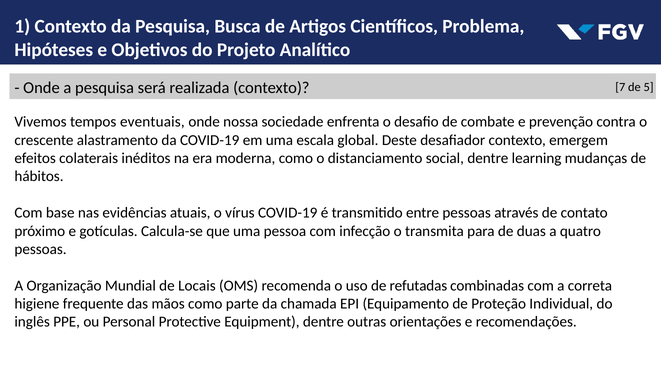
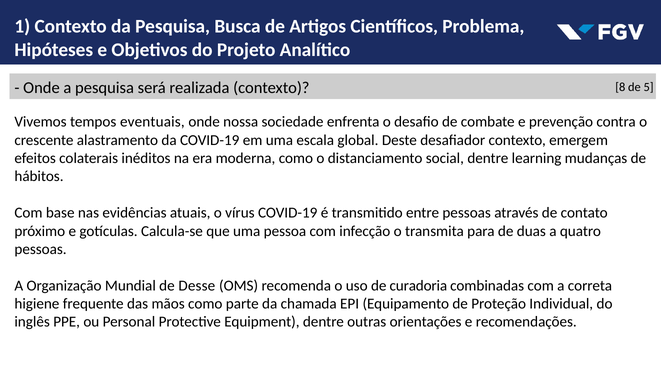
7: 7 -> 8
Locais: Locais -> Desse
refutadas: refutadas -> curadoria
